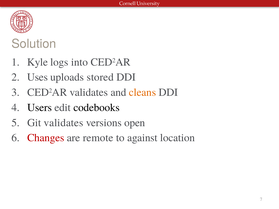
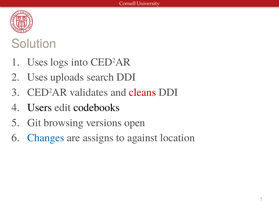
Kyle at (37, 62): Kyle -> Uses
stored: stored -> search
cleans colour: orange -> red
Git validates: validates -> browsing
Changes colour: red -> blue
remote: remote -> assigns
